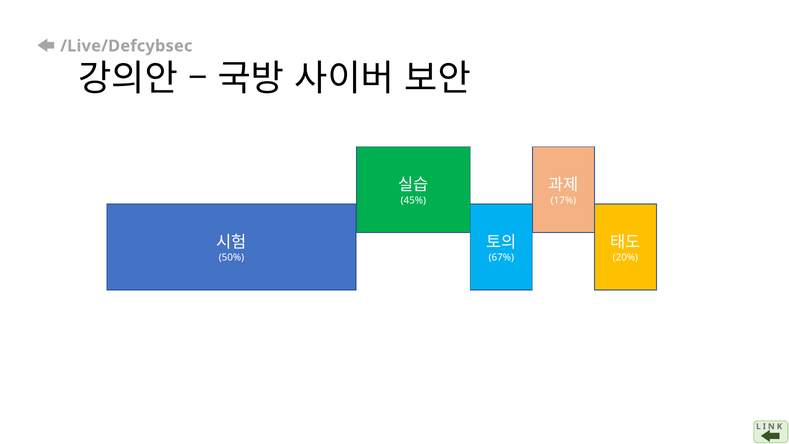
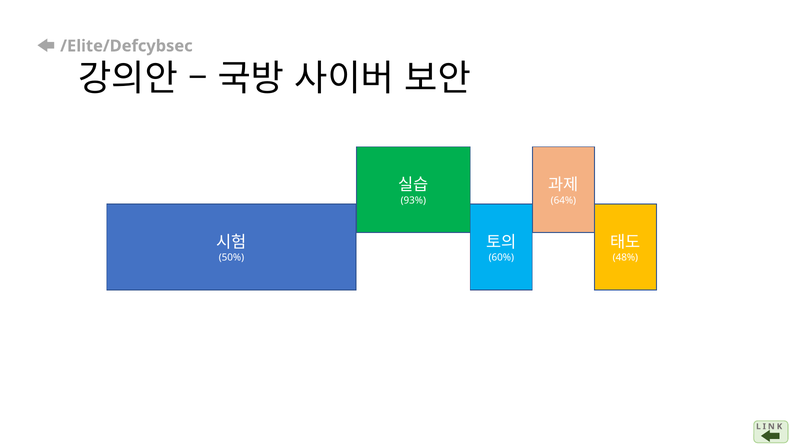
/Live/Defcybsec: /Live/Defcybsec -> /Elite/Defcybsec
45%: 45% -> 93%
17%: 17% -> 64%
67%: 67% -> 60%
20%: 20% -> 48%
